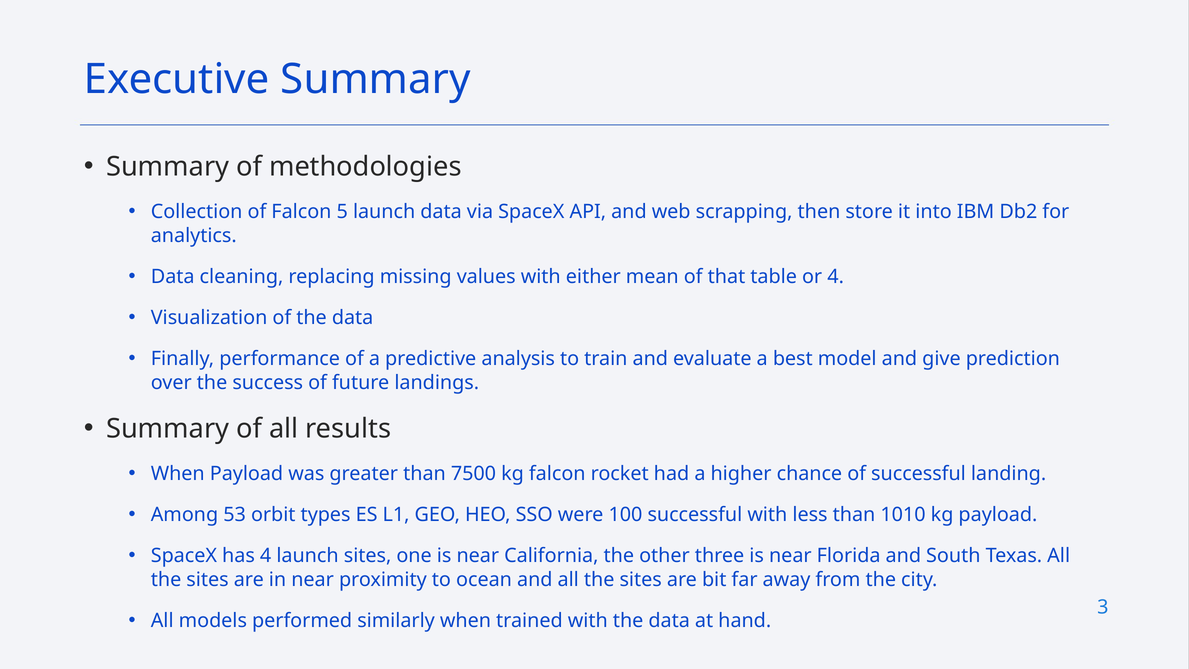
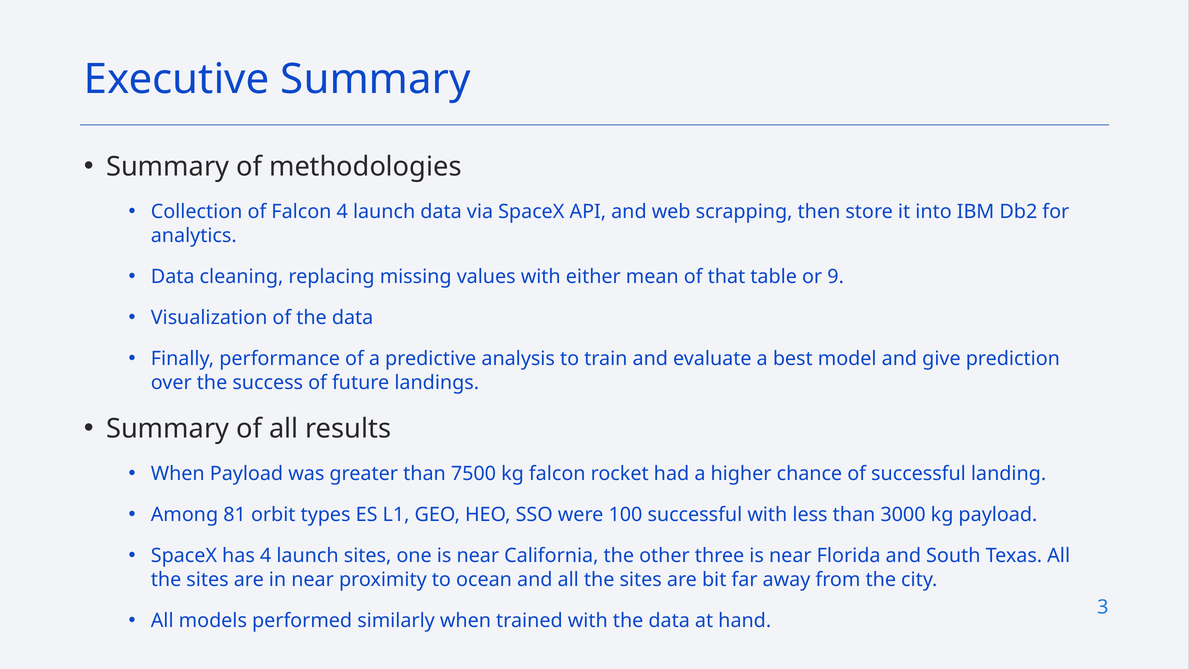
Falcon 5: 5 -> 4
or 4: 4 -> 9
53: 53 -> 81
1010: 1010 -> 3000
